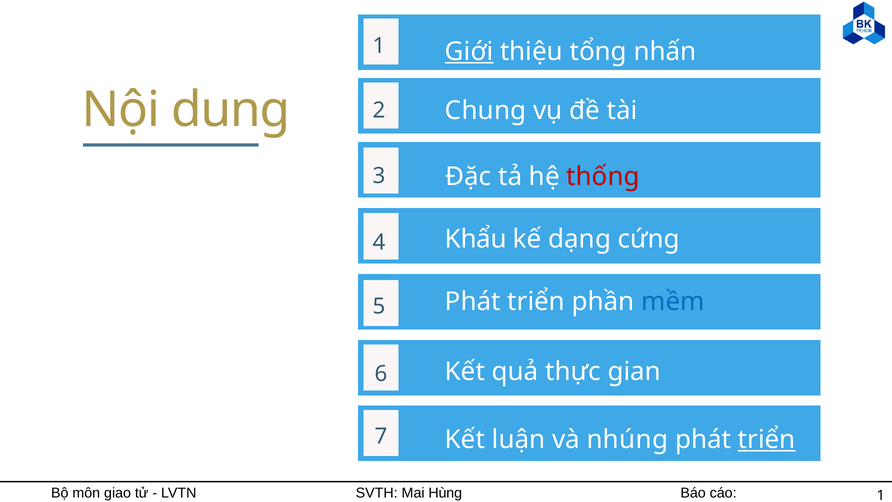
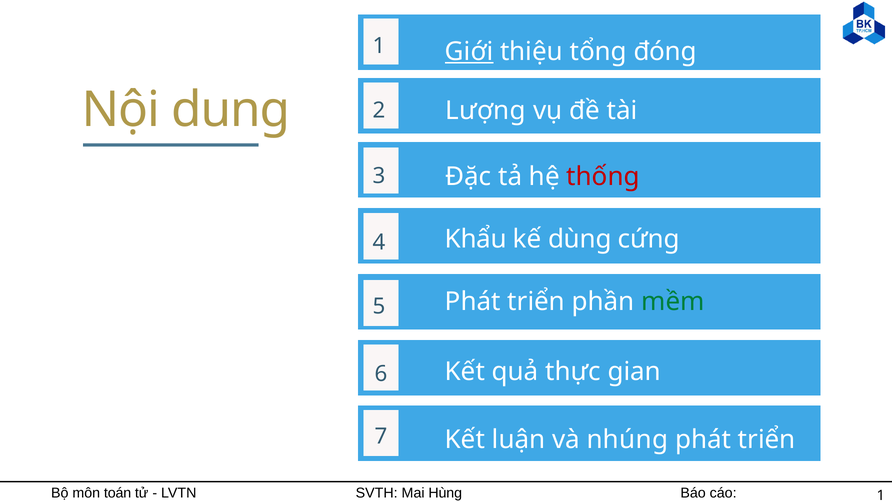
nhấn: nhấn -> đóng
Chung: Chung -> Lượng
dạng: dạng -> dùng
mềm colour: blue -> green
triển at (767, 439) underline: present -> none
giao: giao -> toán
